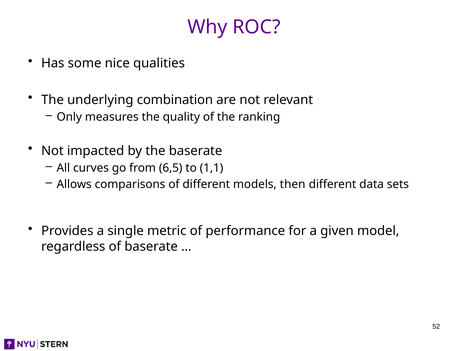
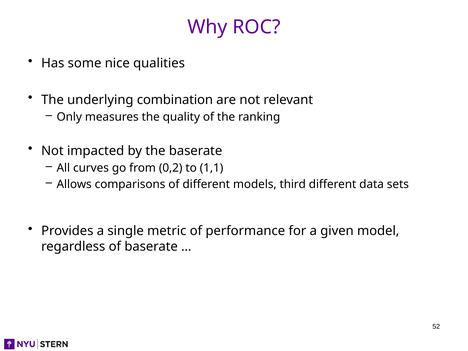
6,5: 6,5 -> 0,2
then: then -> third
